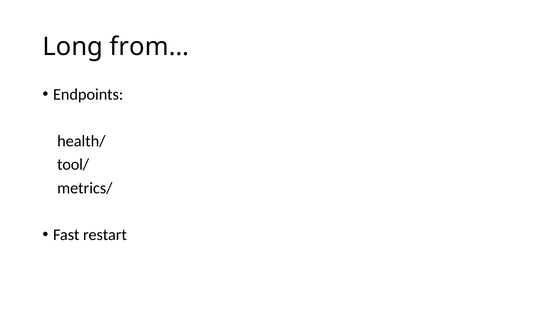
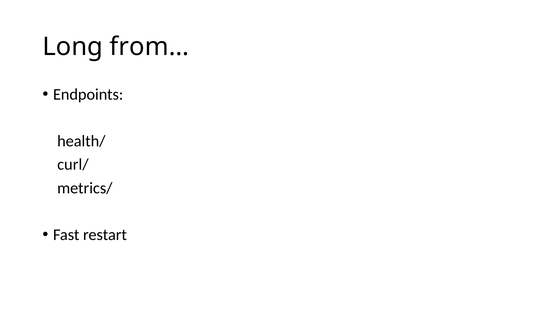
tool/: tool/ -> curl/
